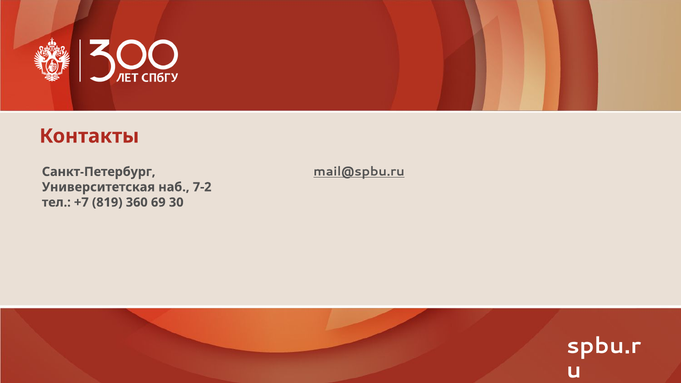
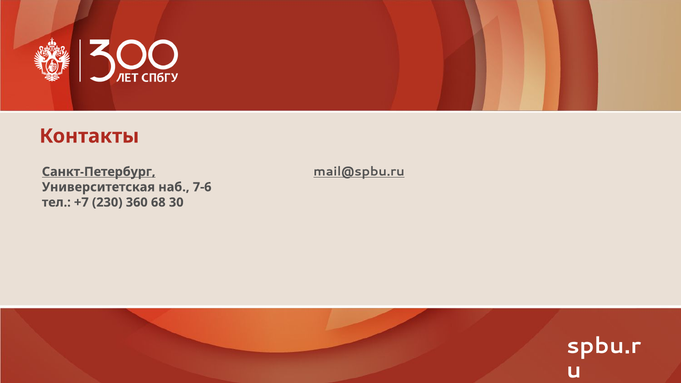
Санкт-Петербург underline: none -> present
7-2: 7-2 -> 7-6
819: 819 -> 230
69: 69 -> 68
